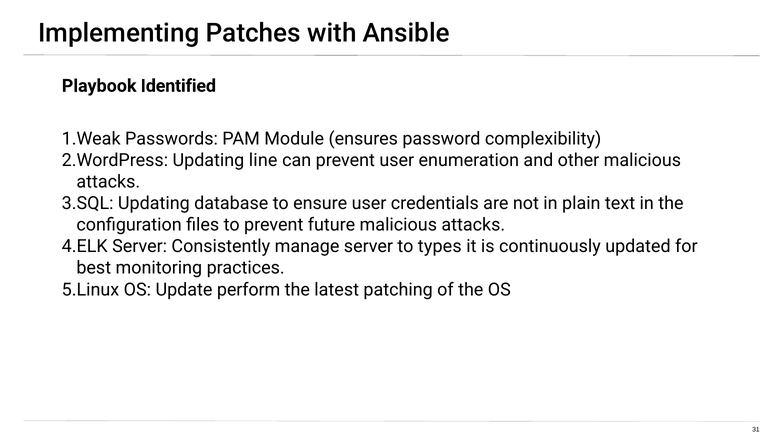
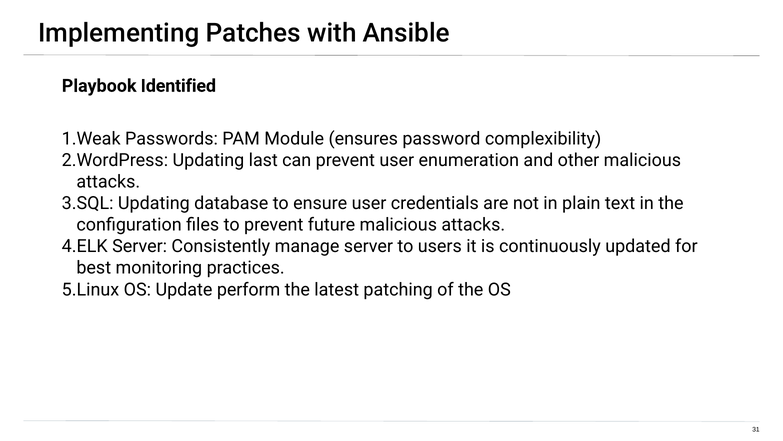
line: line -> last
types: types -> users
